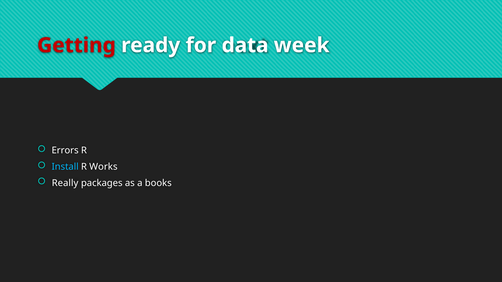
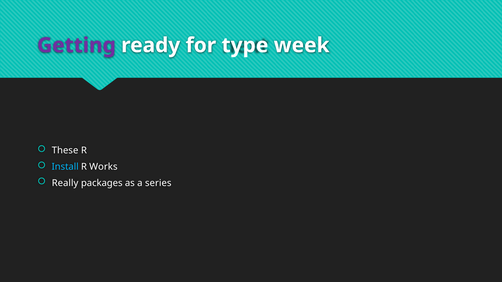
Getting colour: red -> purple
data: data -> type
Errors: Errors -> These
books: books -> series
